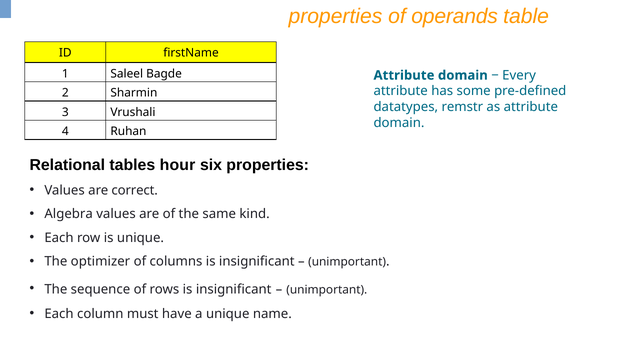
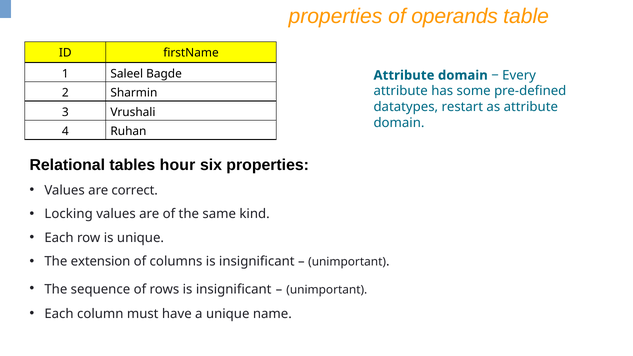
remstr: remstr -> restart
Algebra: Algebra -> Locking
optimizer: optimizer -> extension
